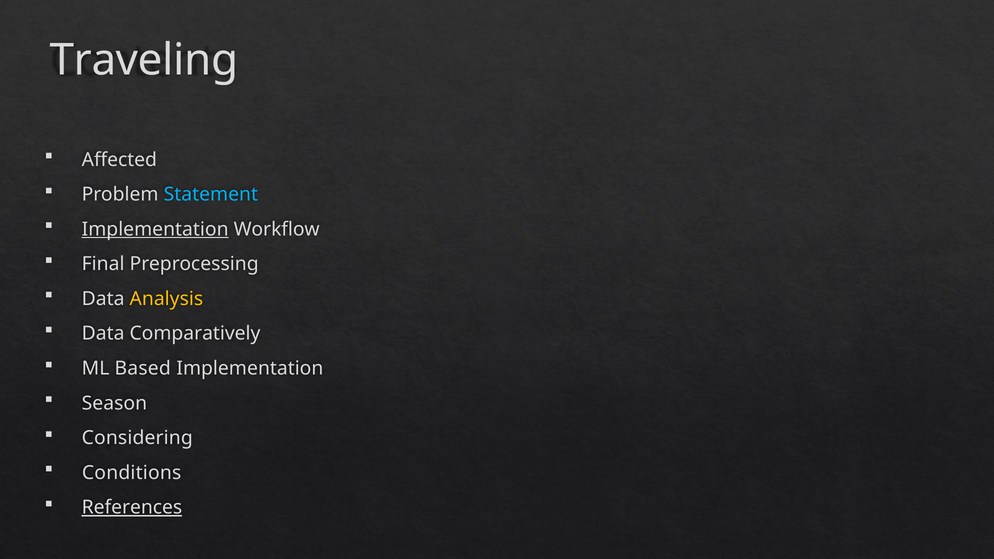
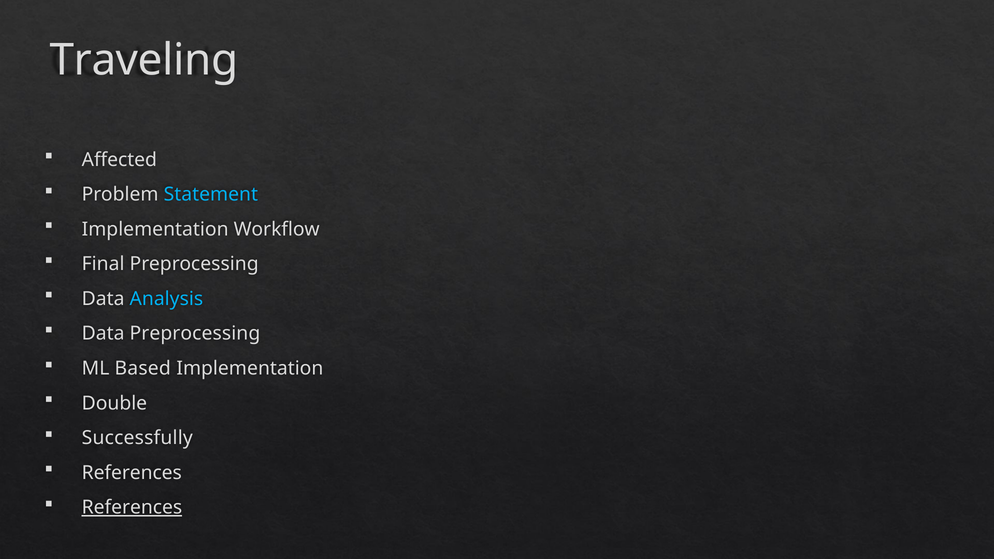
Implementation at (155, 229) underline: present -> none
Analysis colour: yellow -> light blue
Data Comparatively: Comparatively -> Preprocessing
Season: Season -> Double
Considering: Considering -> Successfully
Conditions at (132, 473): Conditions -> References
